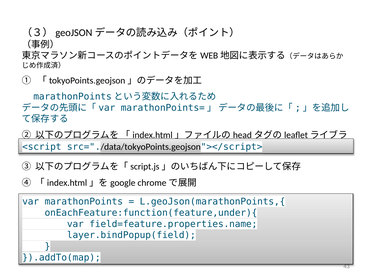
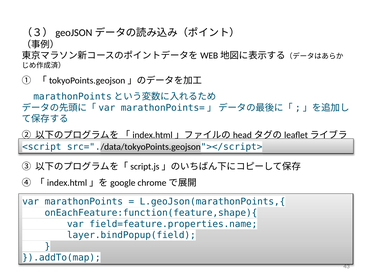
onEachFeature:function(feature,under){: onEachFeature:function(feature,under){ -> onEachFeature:function(feature,shape){
